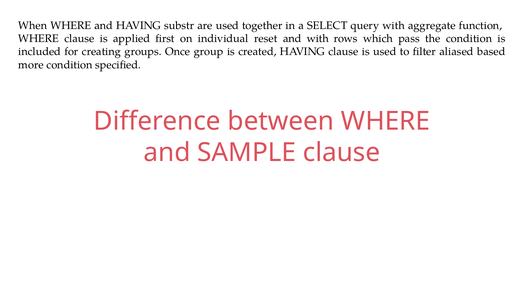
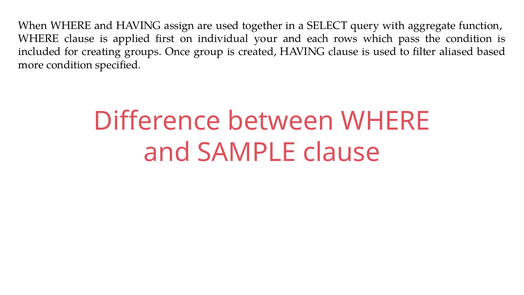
substr: substr -> assign
reset: reset -> your
and with: with -> each
